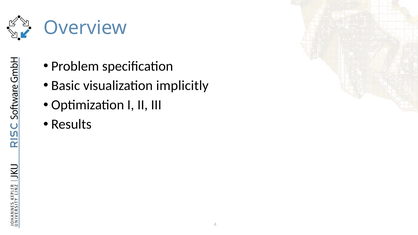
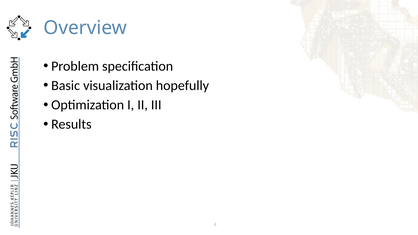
implicitly: implicitly -> hopefully
